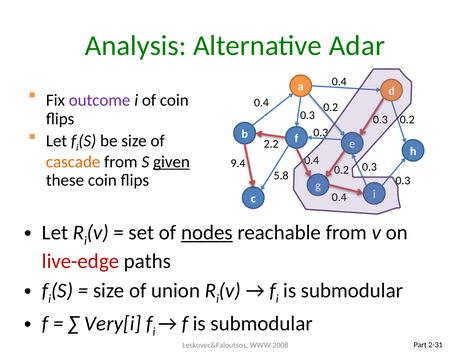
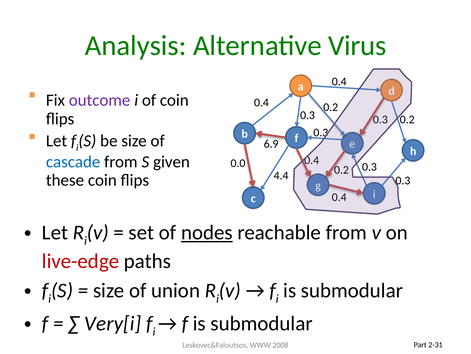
Adar: Adar -> Virus
2.2: 2.2 -> 6.9
cascade colour: orange -> blue
given underline: present -> none
9.4: 9.4 -> 0.0
5.8: 5.8 -> 4.4
